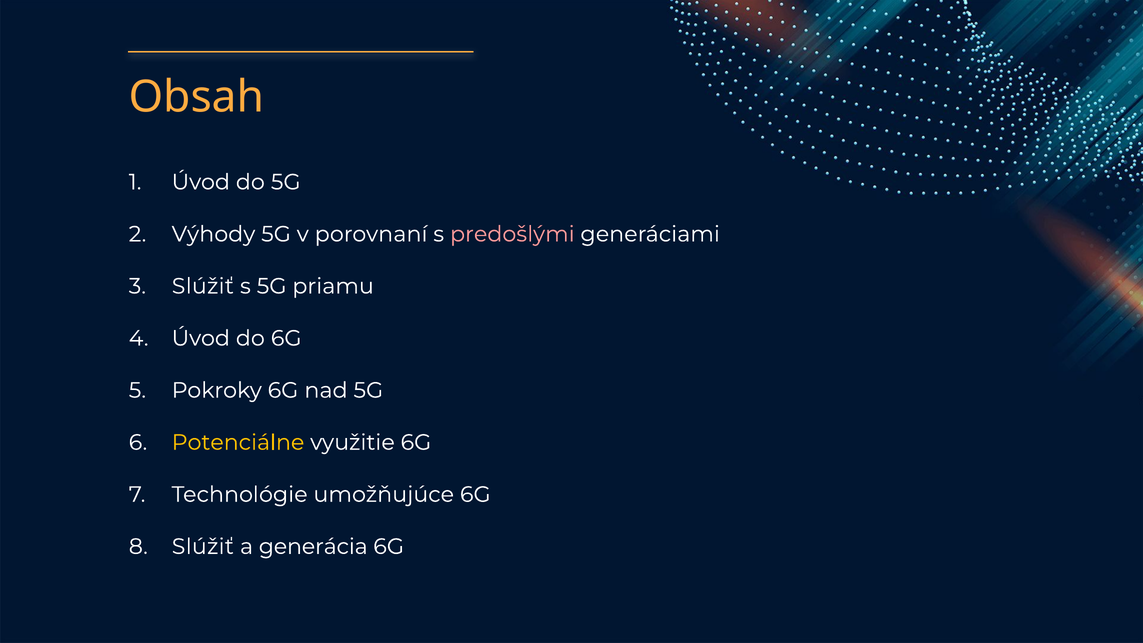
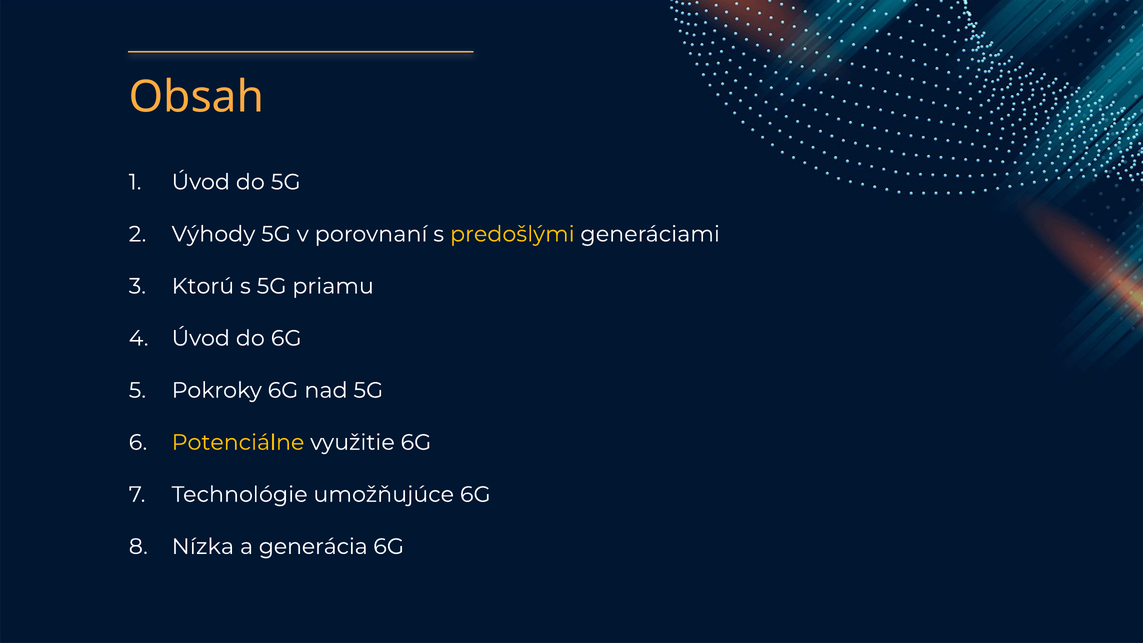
predošlými colour: pink -> yellow
Slúžiť at (203, 286): Slúžiť -> Ktorú
Slúžiť at (203, 547): Slúžiť -> Nízka
